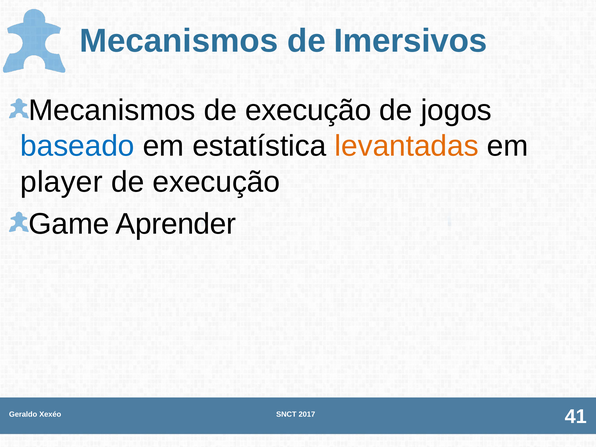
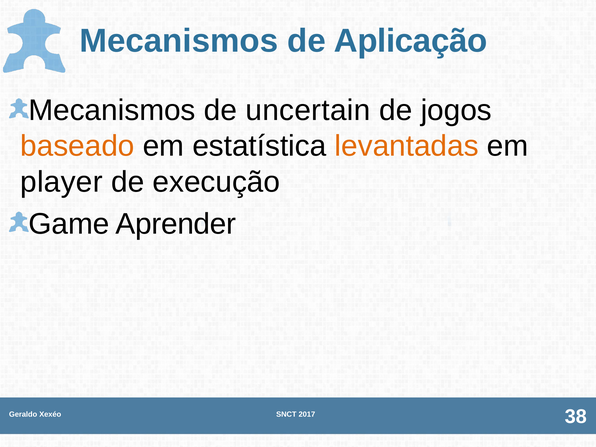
Imersivos: Imersivos -> Aplicação
Mecanismos de execução: execução -> uncertain
baseado colour: blue -> orange
41: 41 -> 38
